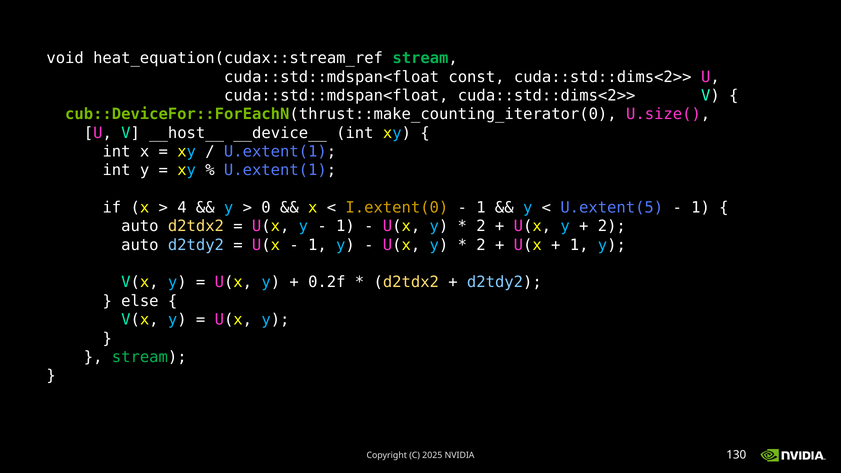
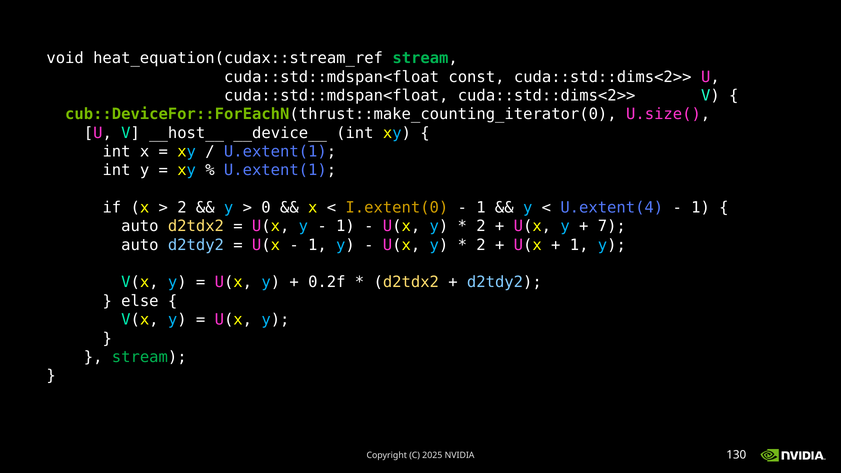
4 at (182, 208): 4 -> 2
U.extent(5: U.extent(5 -> U.extent(4
2 at (612, 226): 2 -> 7
